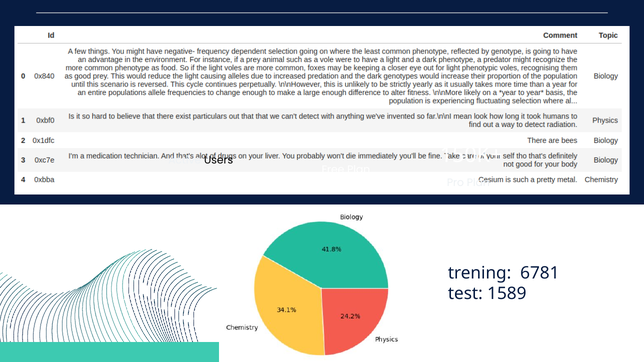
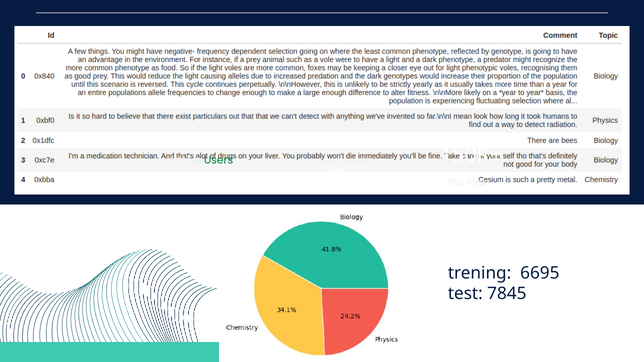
Users colour: black -> green
6781: 6781 -> 6695
1589: 1589 -> 7845
